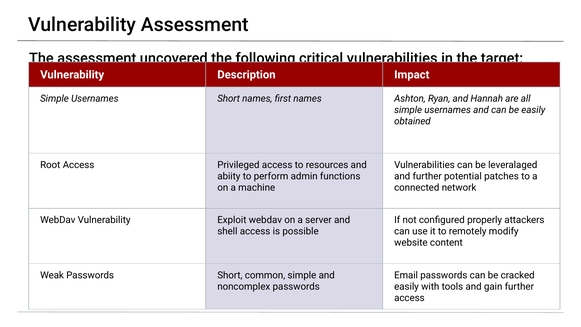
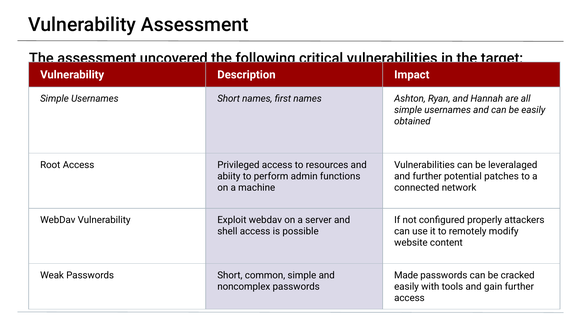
Email: Email -> Made
